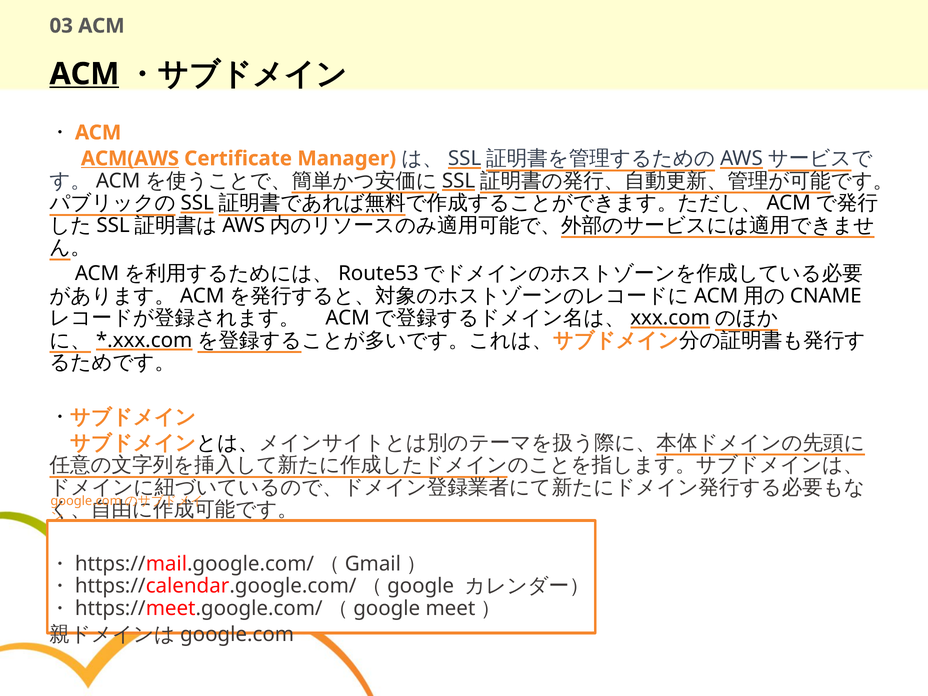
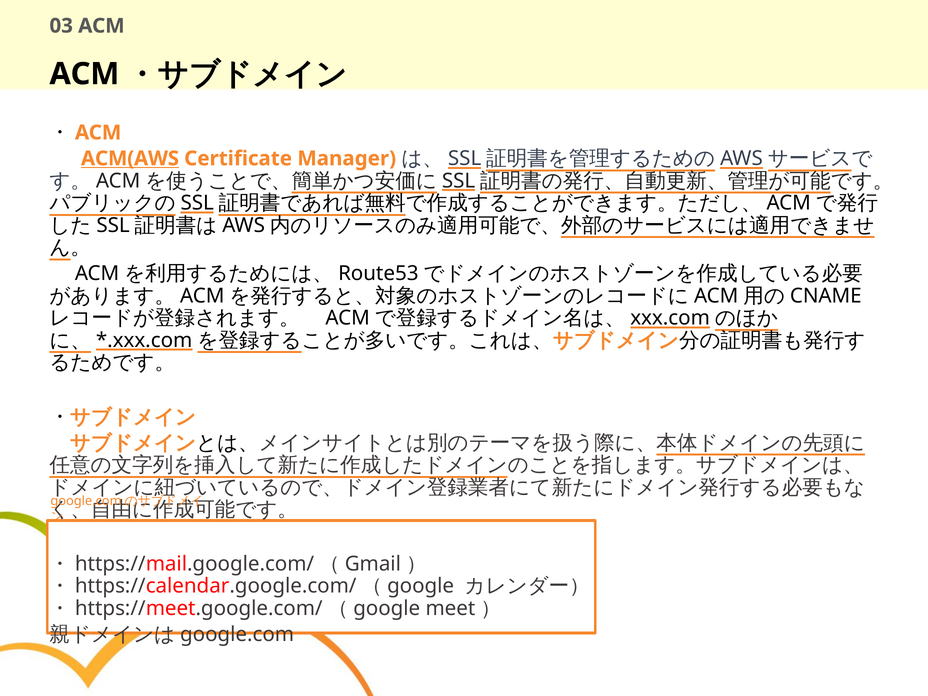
ACM at (84, 74) underline: present -> none
